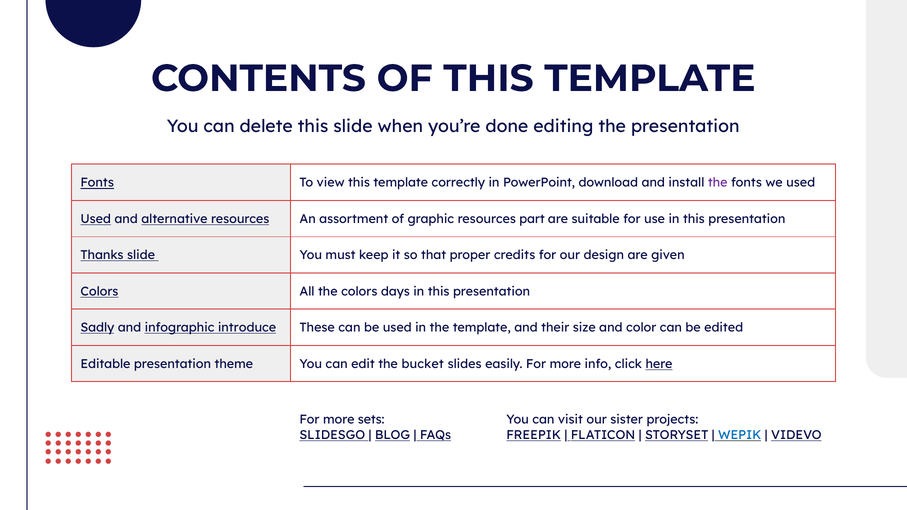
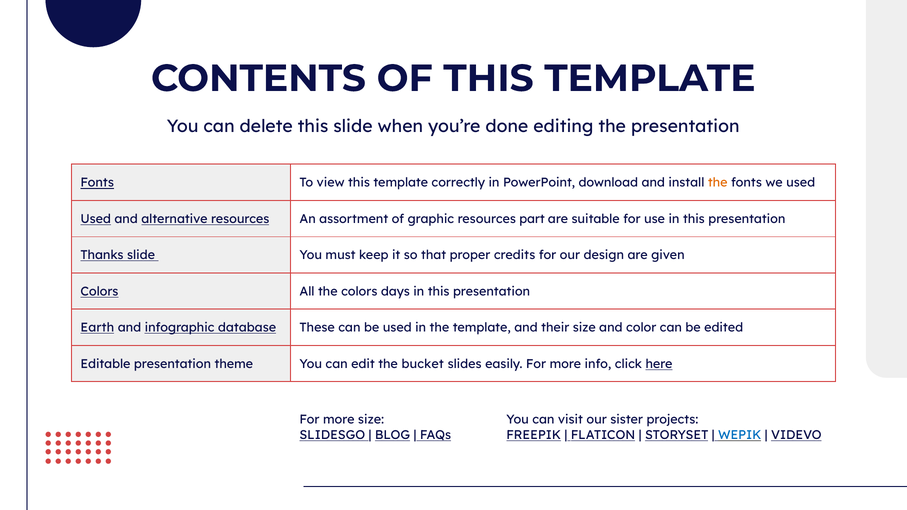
the at (718, 183) colour: purple -> orange
Sadly: Sadly -> Earth
introduce: introduce -> database
more sets: sets -> size
